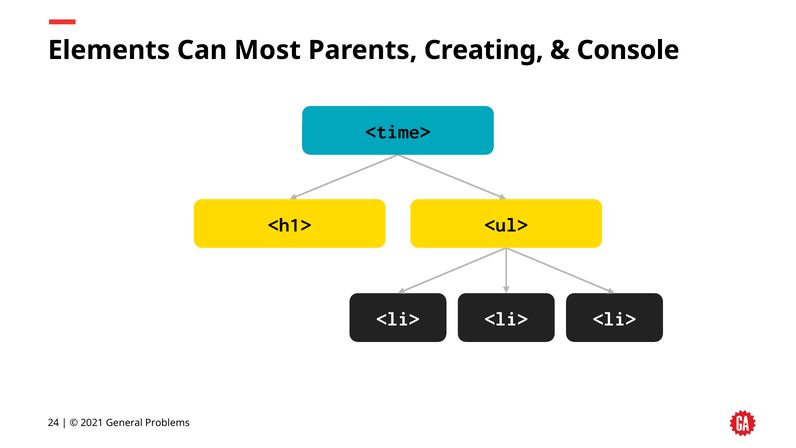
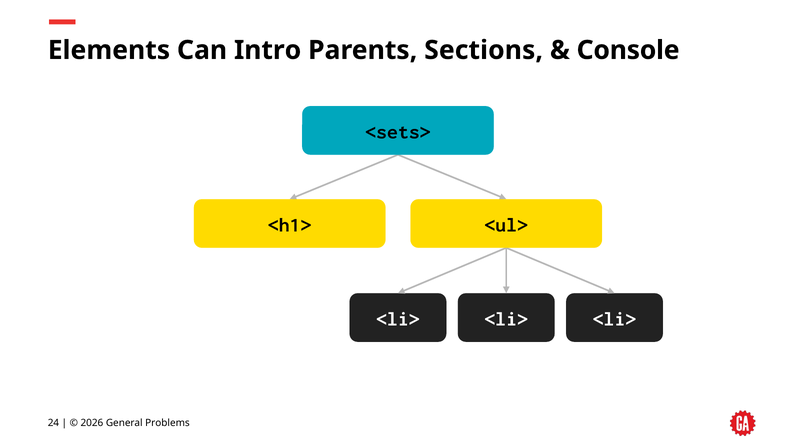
Most: Most -> Intro
Creating: Creating -> Sections
<time>: <time> -> <sets>
2021: 2021 -> 2026
